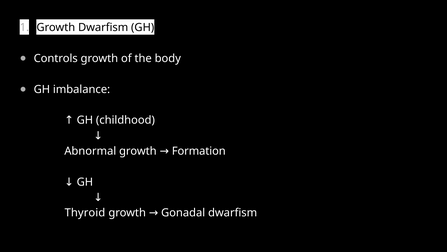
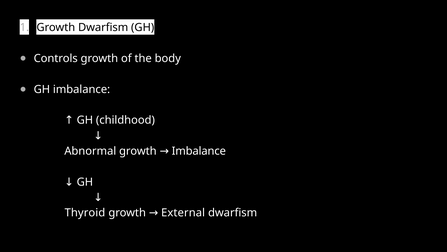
growth Formation: Formation -> Imbalance
Gonadal: Gonadal -> External
